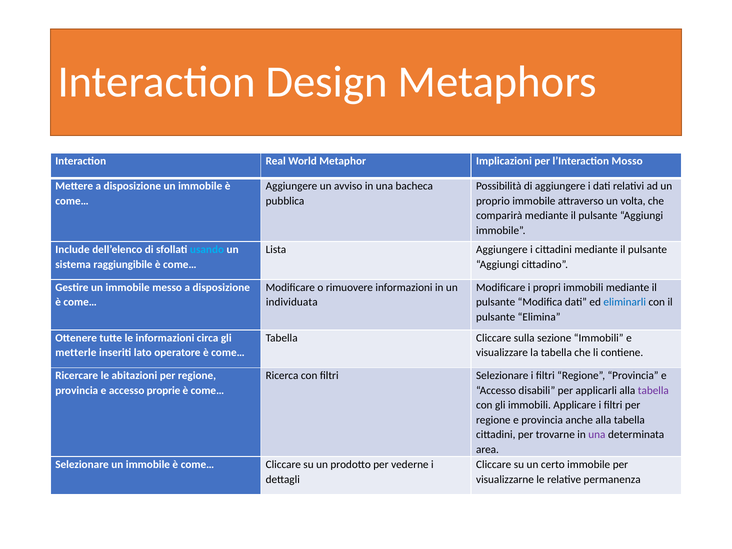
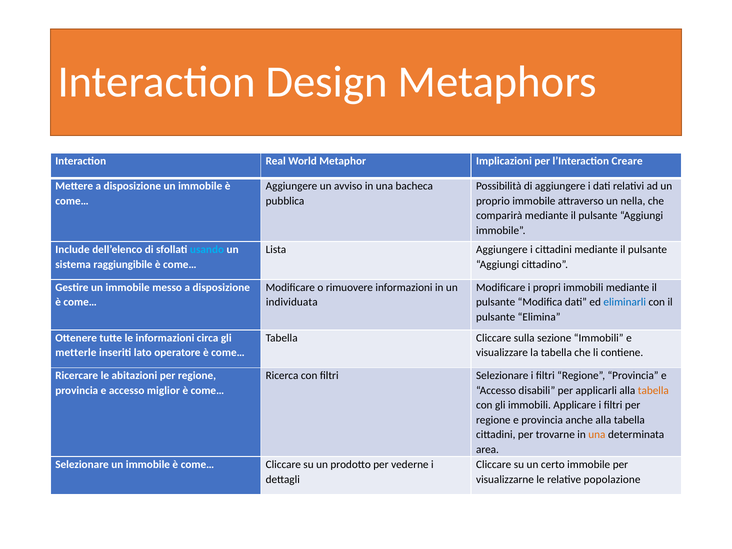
Mosso: Mosso -> Creare
volta: volta -> nella
proprie: proprie -> miglior
tabella at (653, 390) colour: purple -> orange
una at (597, 435) colour: purple -> orange
permanenza: permanenza -> popolazione
